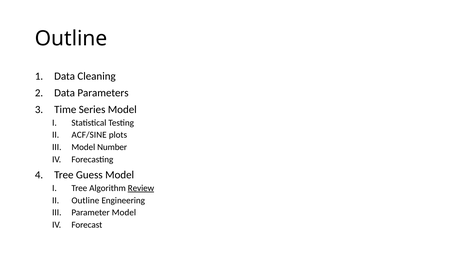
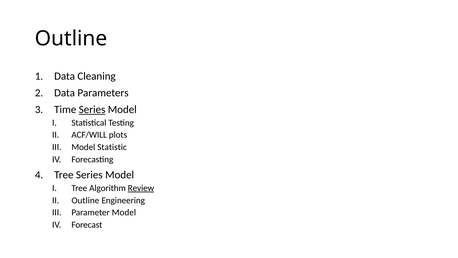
Series at (92, 109) underline: none -> present
ACF/SINE: ACF/SINE -> ACF/WILL
Number: Number -> Statistic
Tree Guess: Guess -> Series
